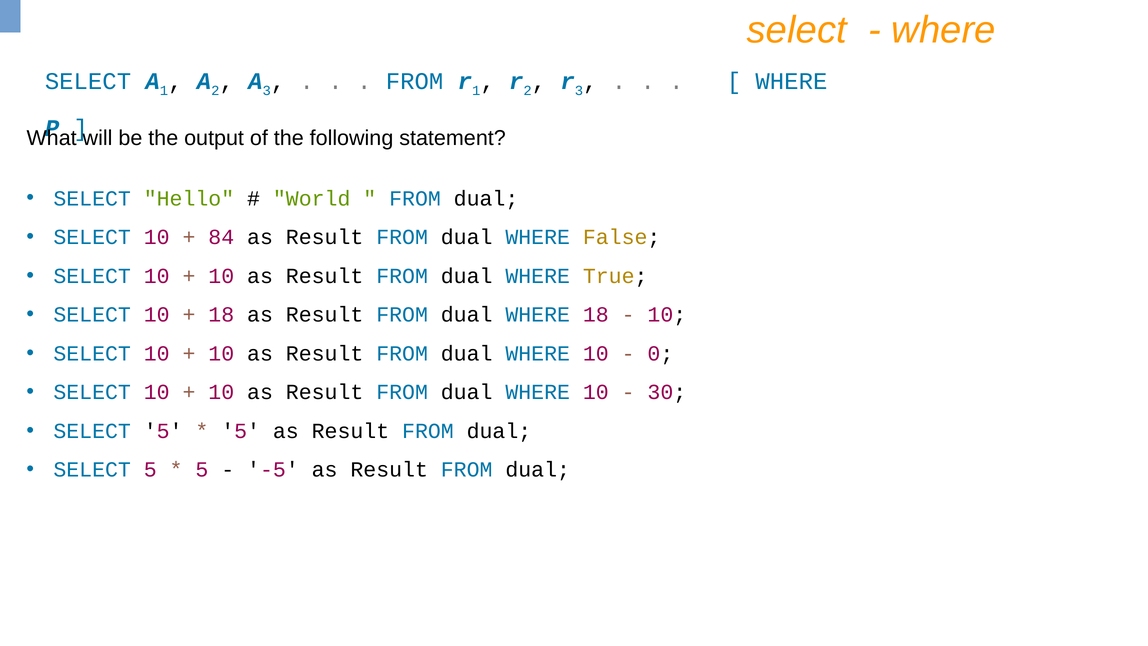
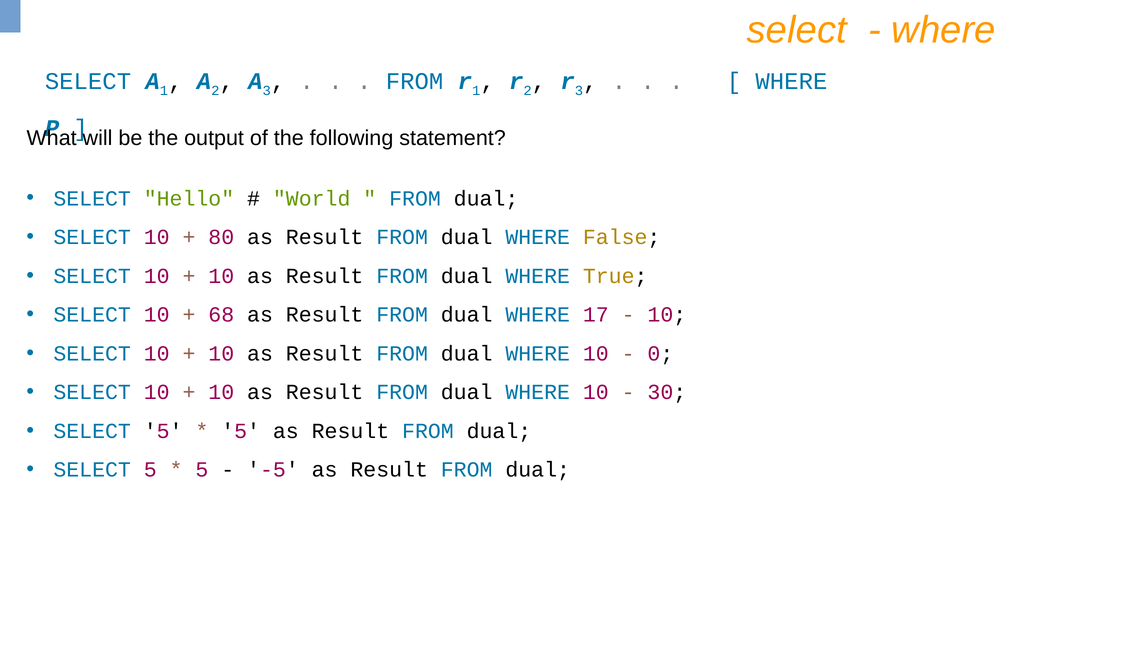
84: 84 -> 80
18 at (221, 315): 18 -> 68
WHERE 18: 18 -> 17
